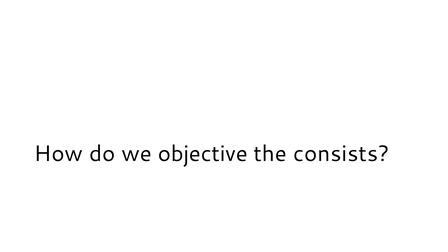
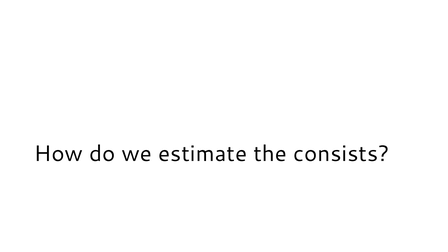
objective: objective -> estimate
